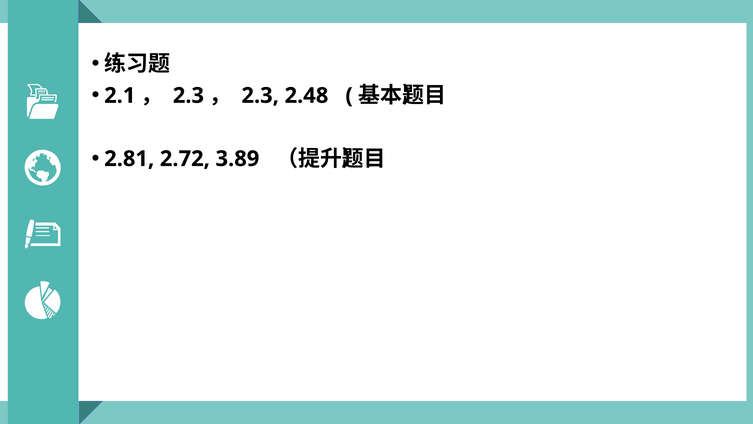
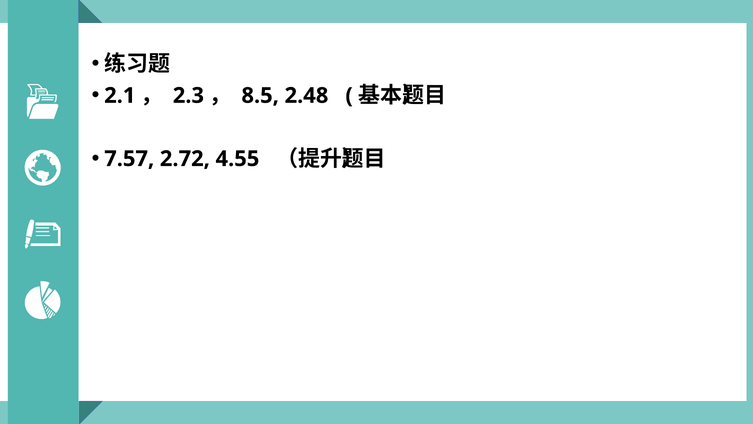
2.3 at (260, 95): 2.3 -> 8.5
2.81: 2.81 -> 7.57
3.89: 3.89 -> 4.55
